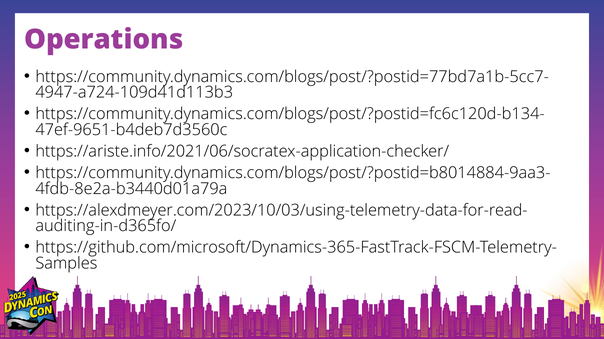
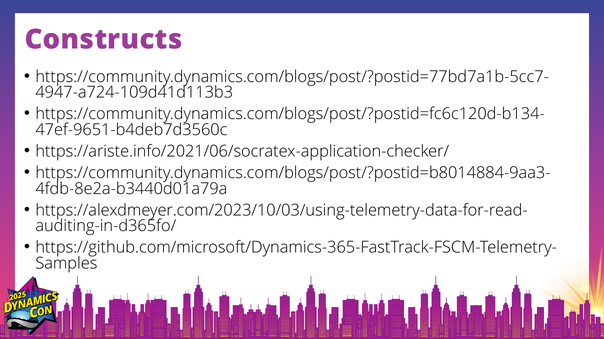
Operations: Operations -> Constructs
